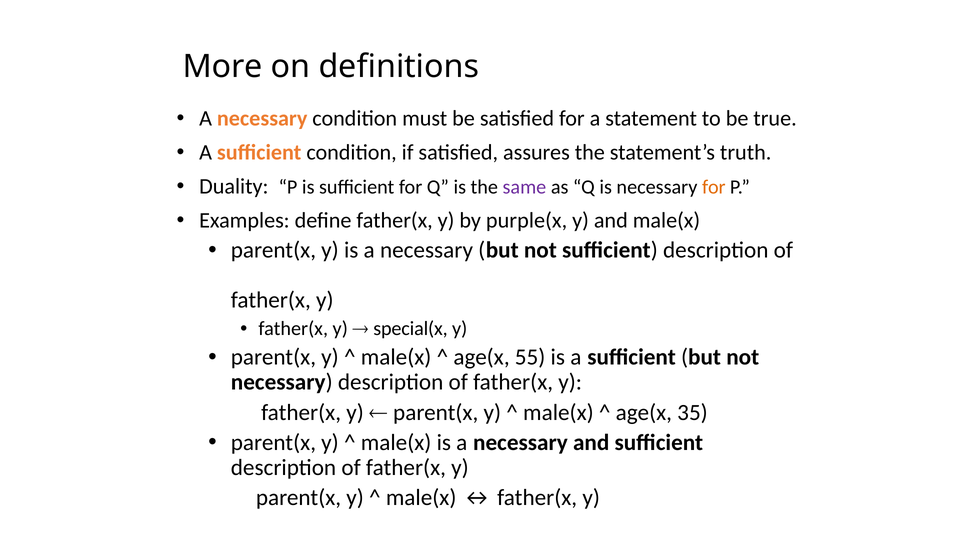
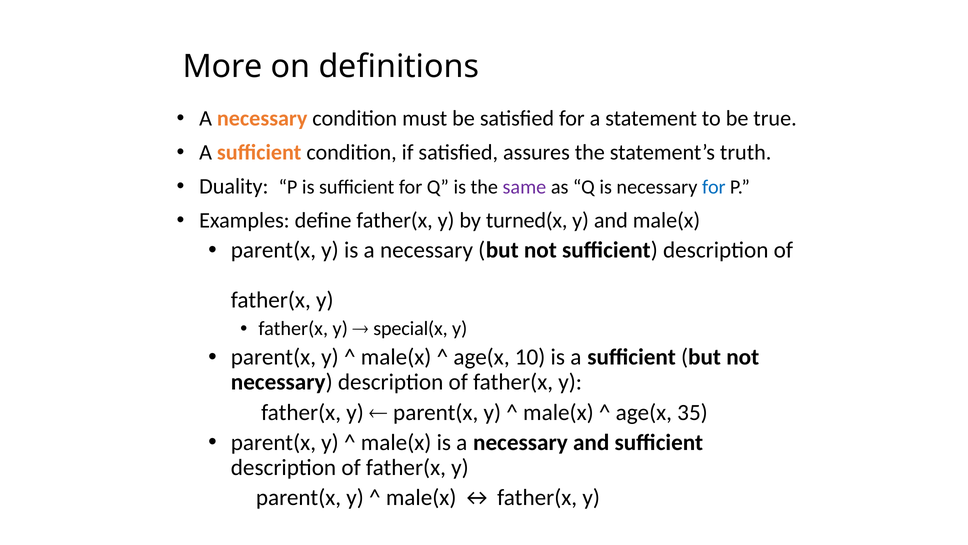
for at (714, 187) colour: orange -> blue
purple(x: purple(x -> turned(x
55: 55 -> 10
